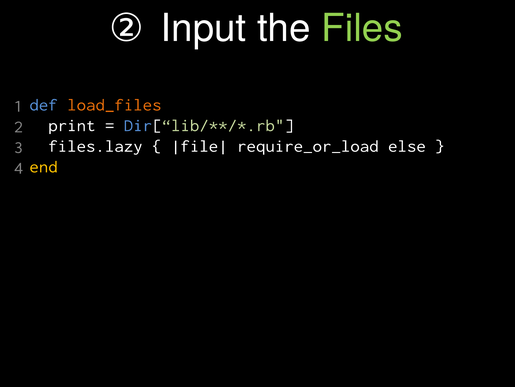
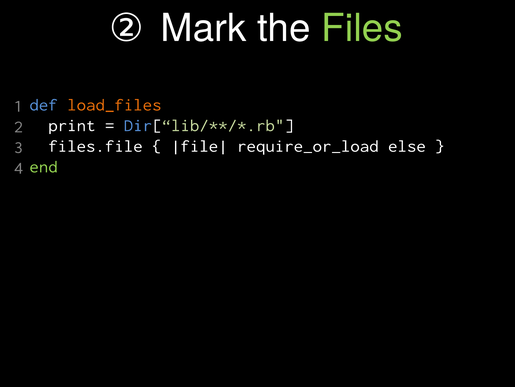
Input: Input -> Mark
files.lazy: files.lazy -> files.file
end colour: yellow -> light green
